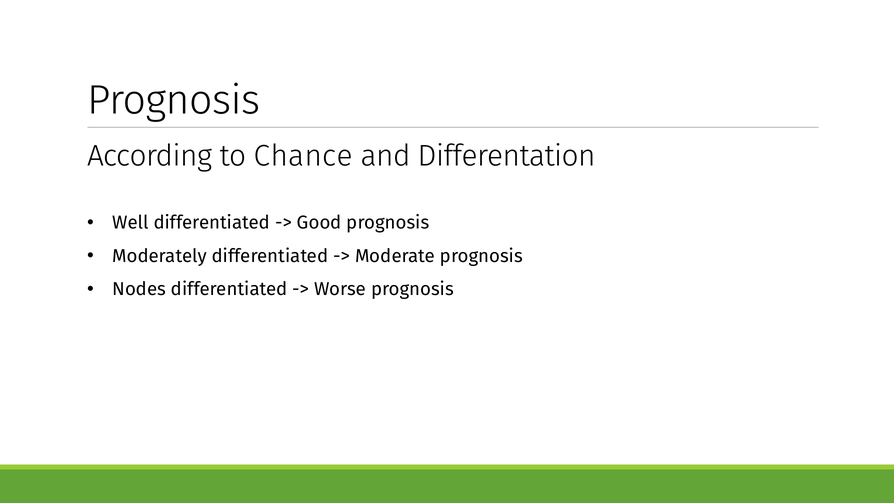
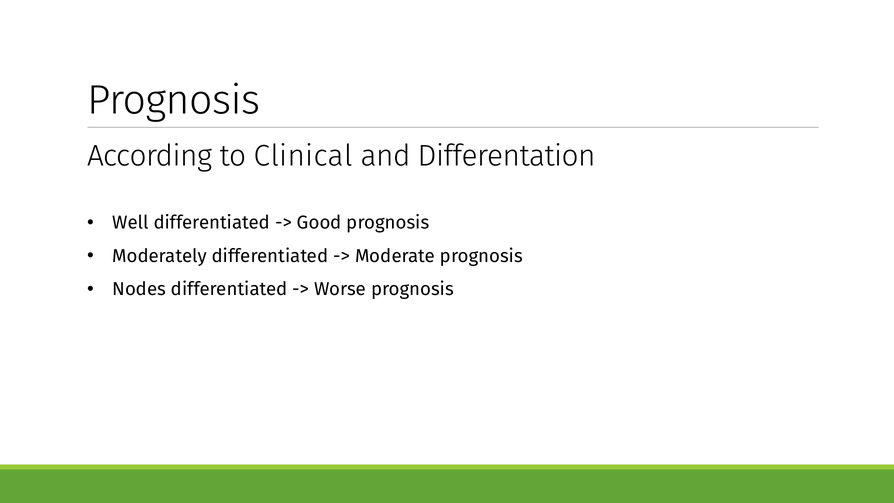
Chance: Chance -> Clinical
